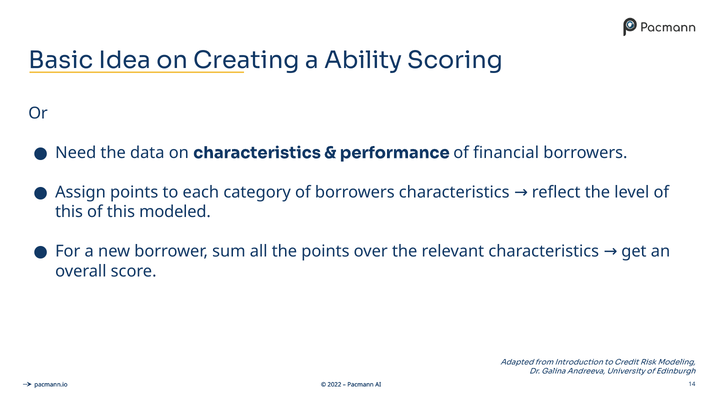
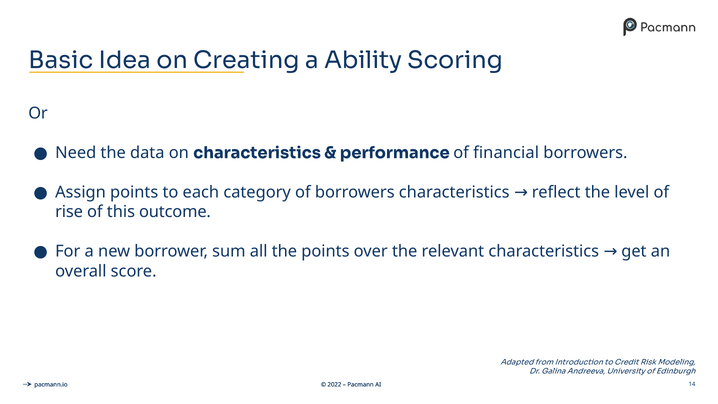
this at (69, 212): this -> rise
modeled: modeled -> outcome
